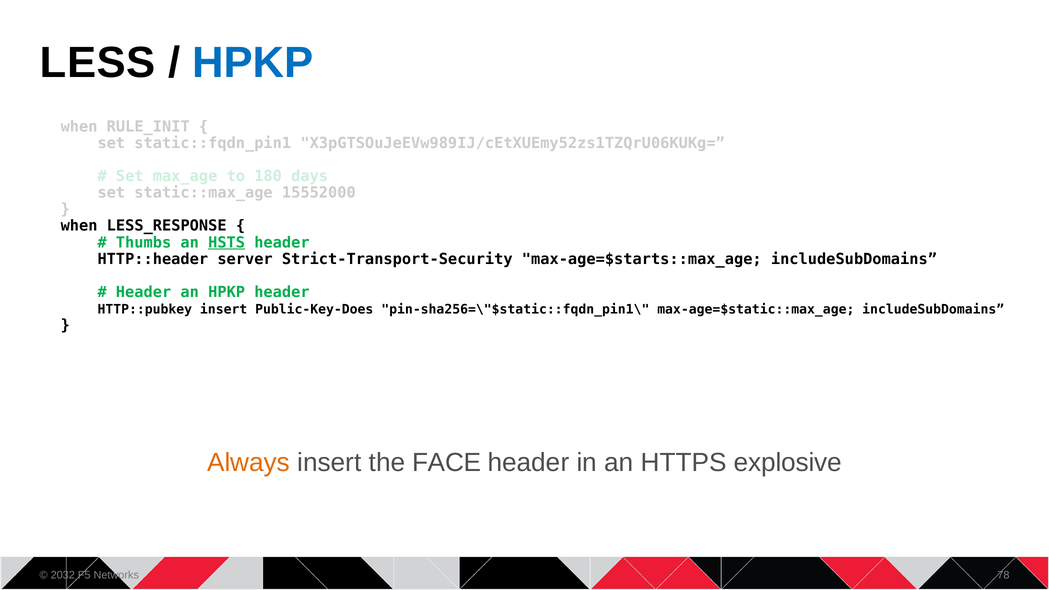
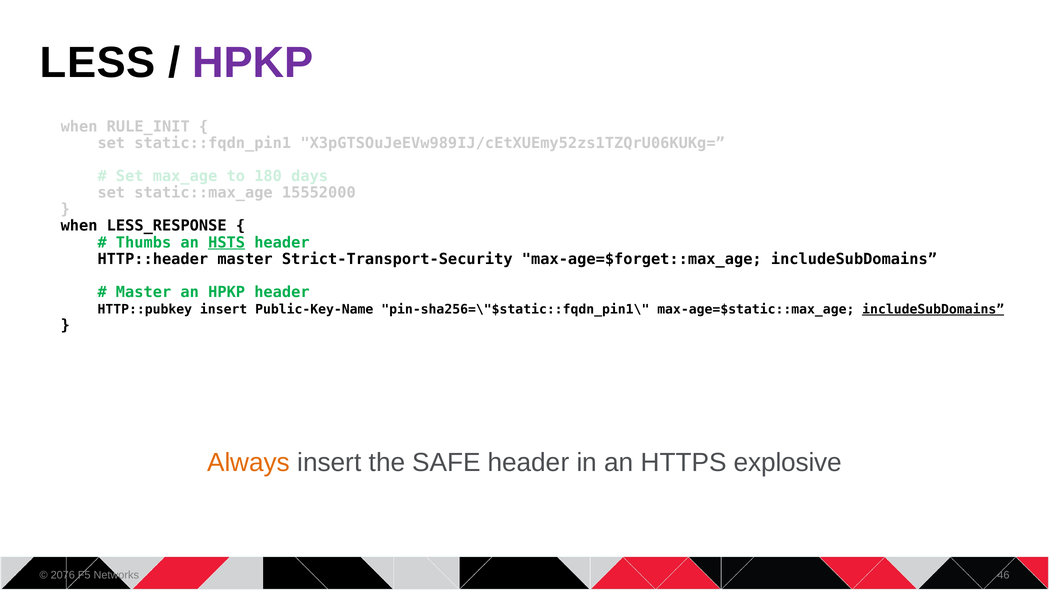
HPKP at (253, 63) colour: blue -> purple
HTTP::header server: server -> master
max-age=$starts::max_age: max-age=$starts::max_age -> max-age=$forget::max_age
Header at (144, 292): Header -> Master
Public-Key-Does: Public-Key-Does -> Public-Key-Name
includeSubDomains at (933, 309) underline: none -> present
FACE: FACE -> SAFE
2032: 2032 -> 2076
78: 78 -> 46
